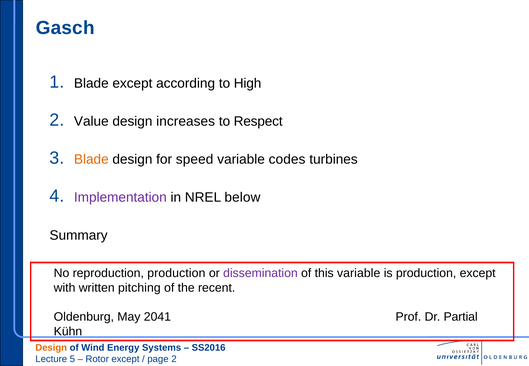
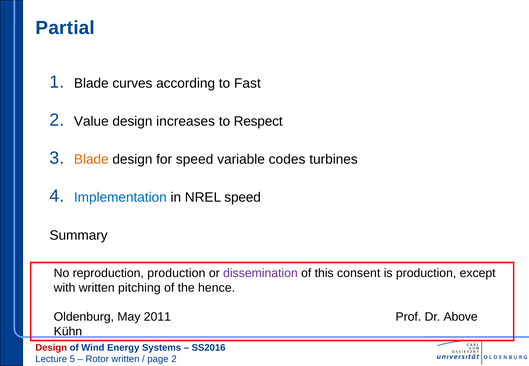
Gasch: Gasch -> Partial
Blade except: except -> curves
High: High -> Fast
Implementation colour: purple -> blue
NREL below: below -> speed
this variable: variable -> consent
recent: recent -> hence
2041: 2041 -> 2011
Partial: Partial -> Above
Design at (51, 348) colour: orange -> red
except at (125, 359): except -> written
